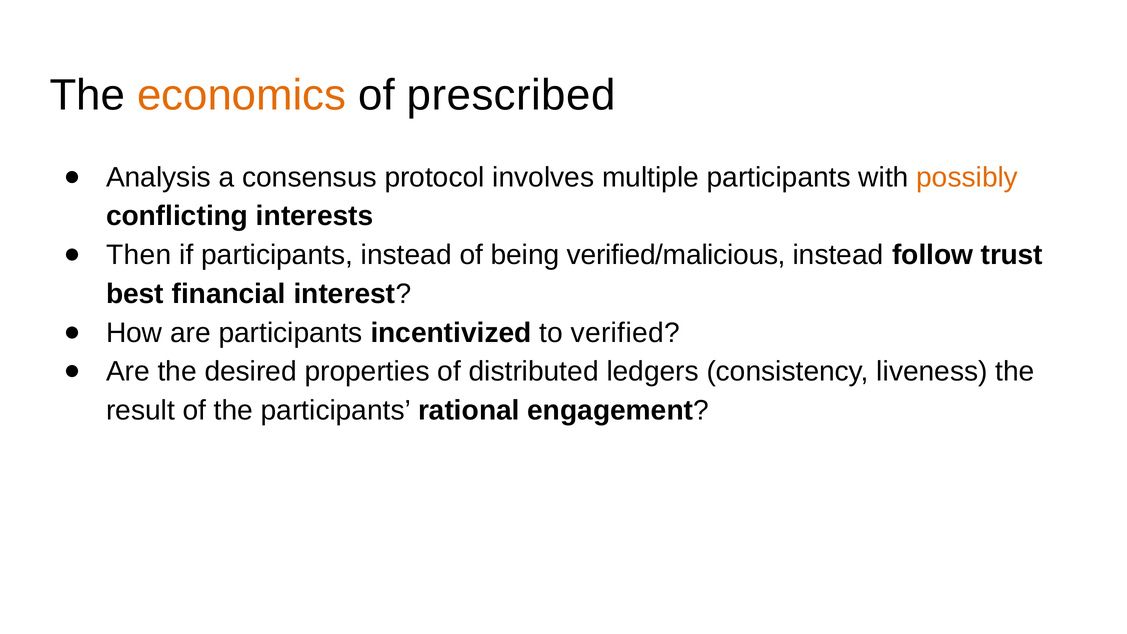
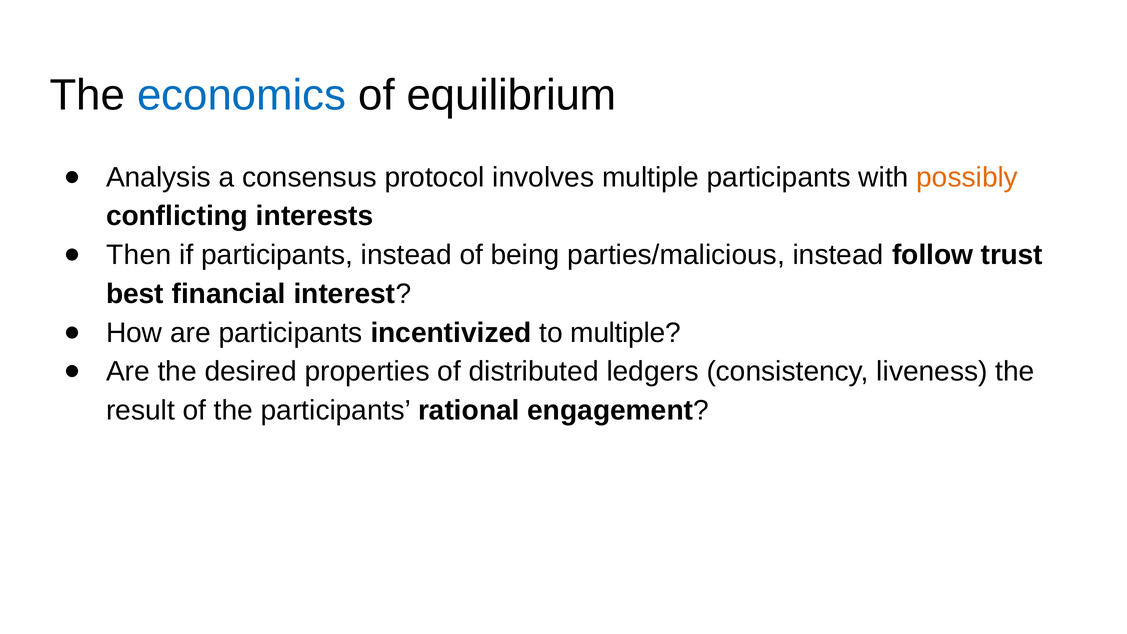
economics colour: orange -> blue
prescribed: prescribed -> equilibrium
verified/malicious: verified/malicious -> parties/malicious
to verified: verified -> multiple
